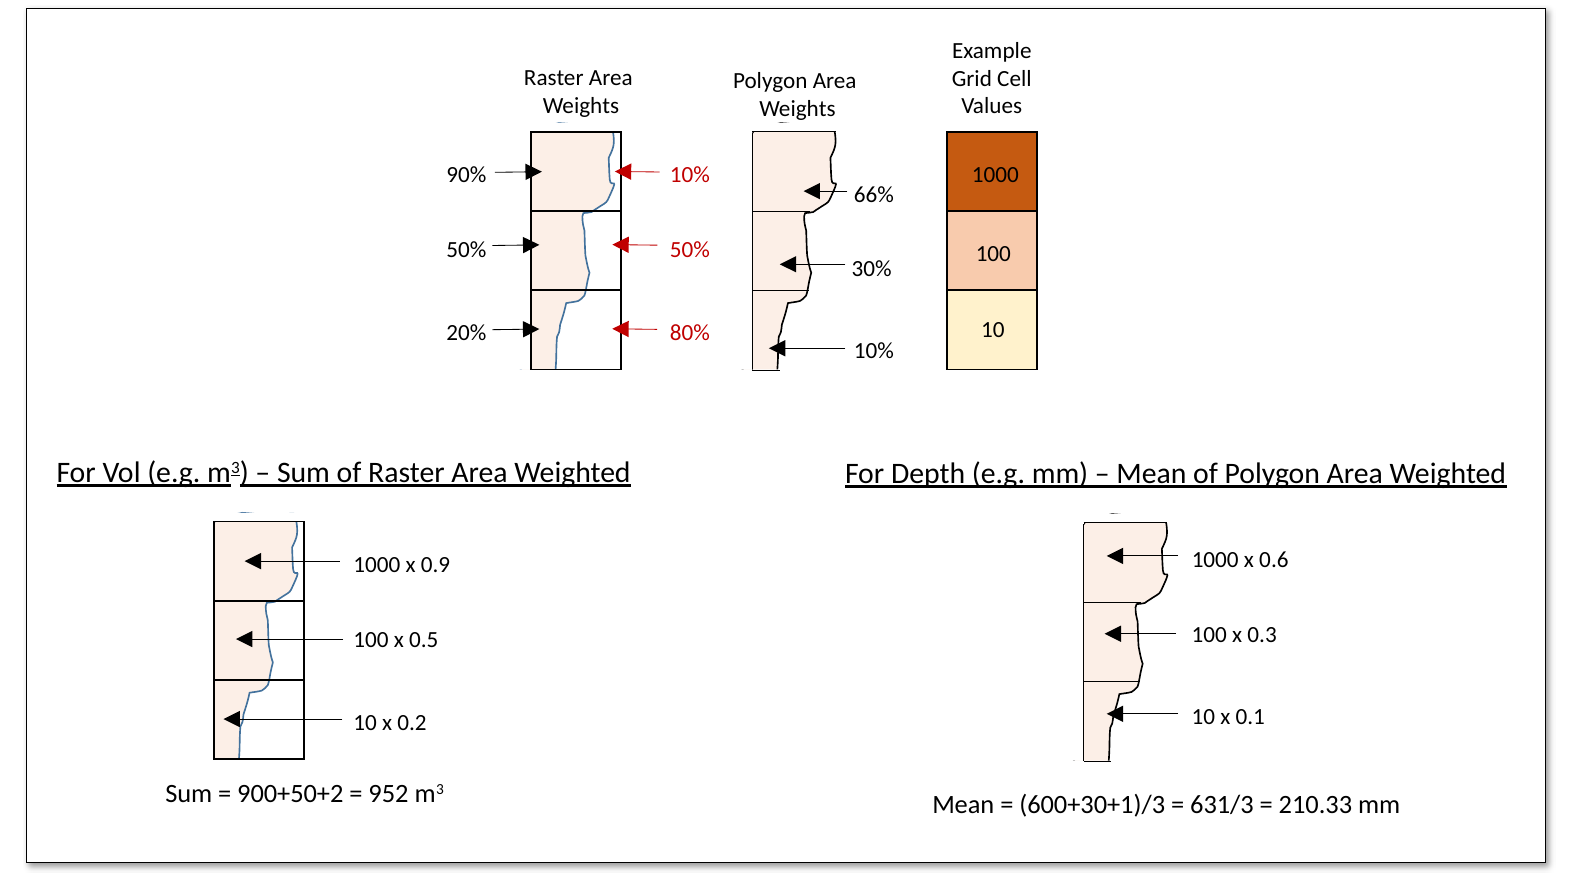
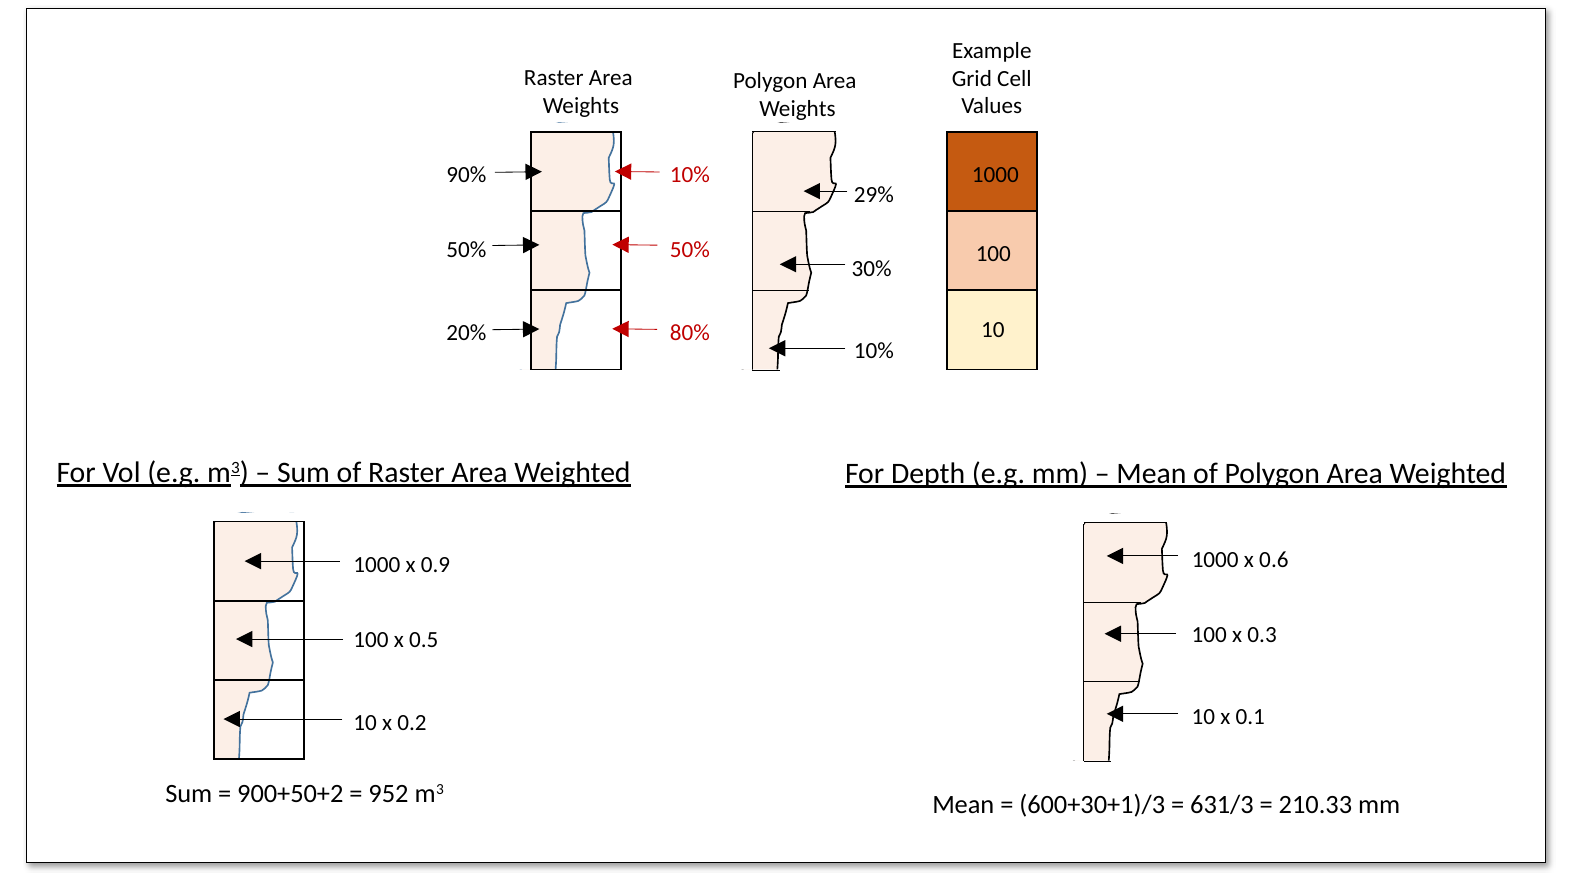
66%: 66% -> 29%
